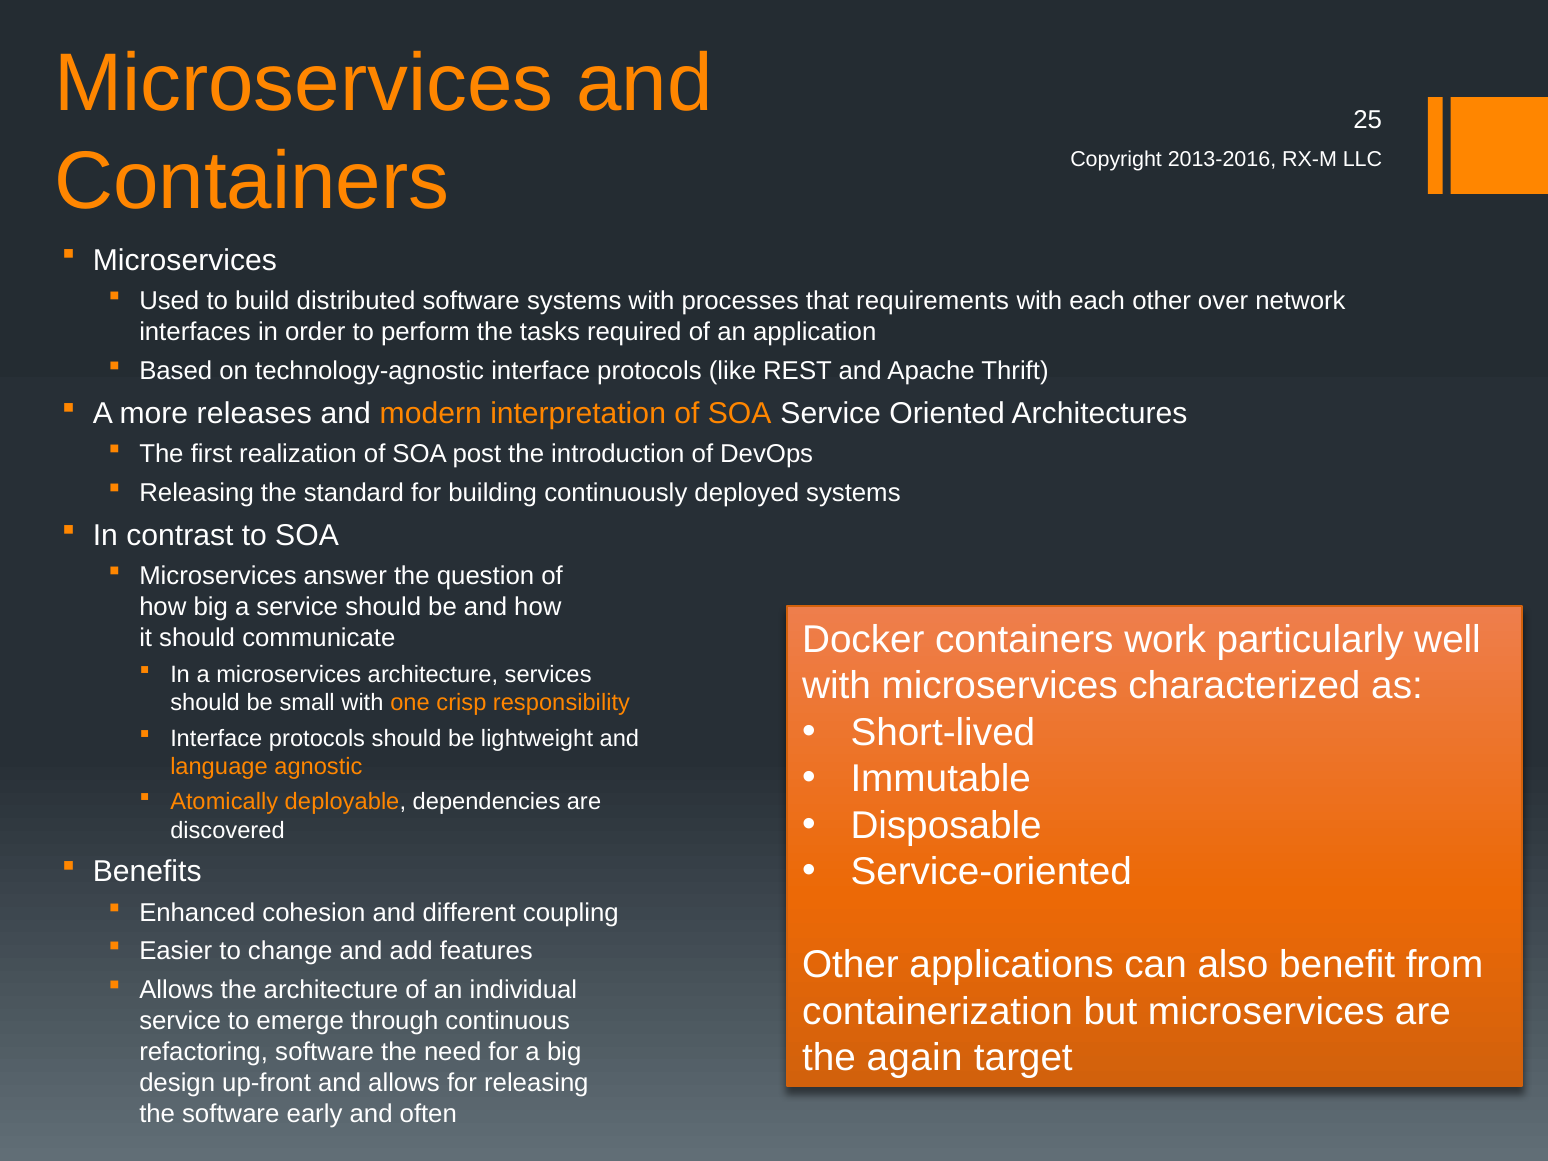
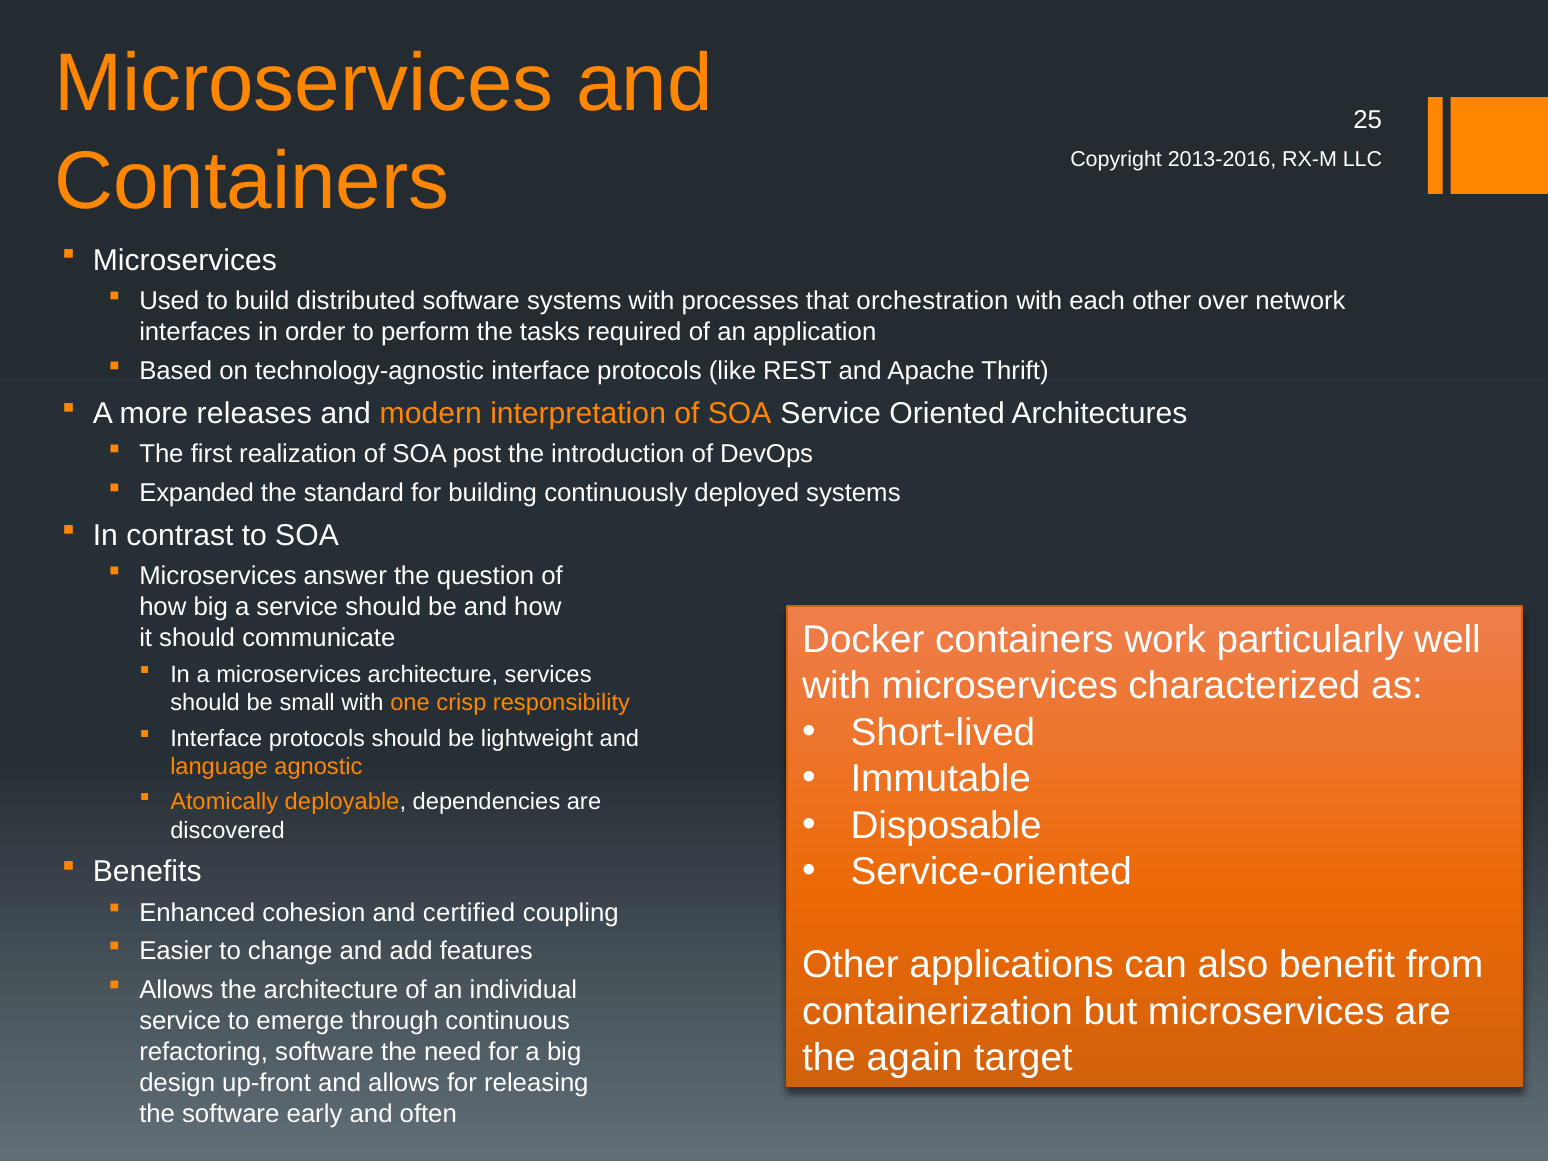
requirements: requirements -> orchestration
Releasing at (197, 493): Releasing -> Expanded
different: different -> certified
